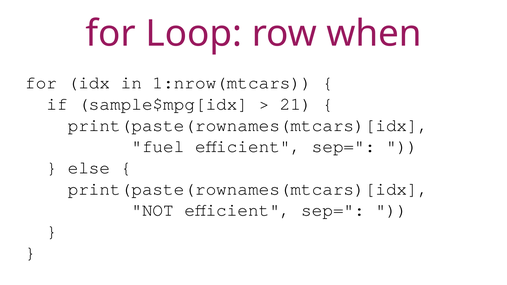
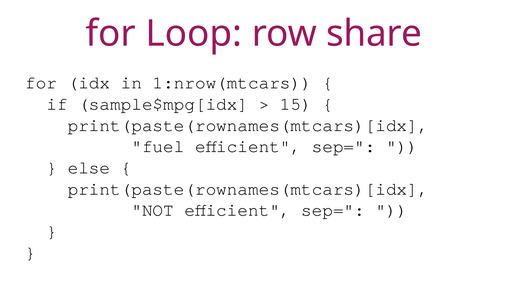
when: when -> share
21: 21 -> 15
